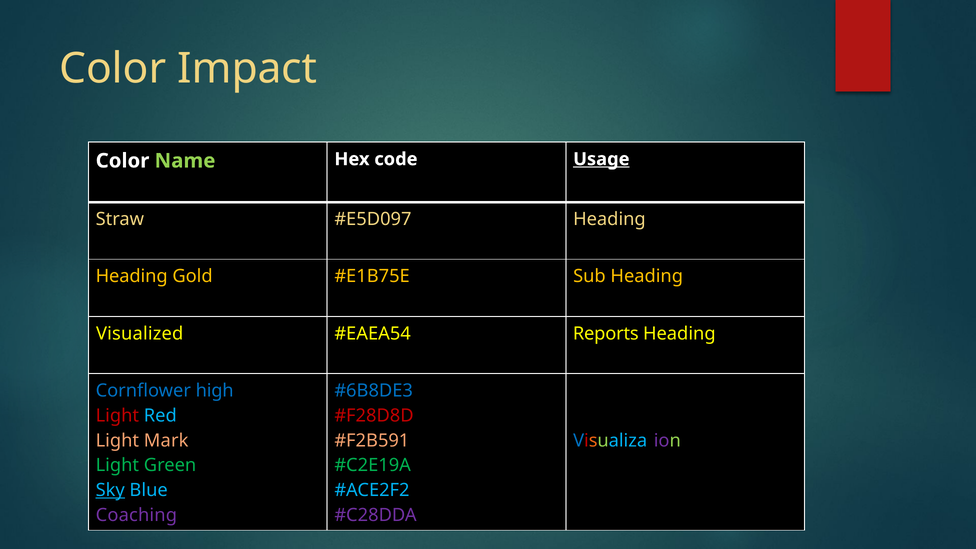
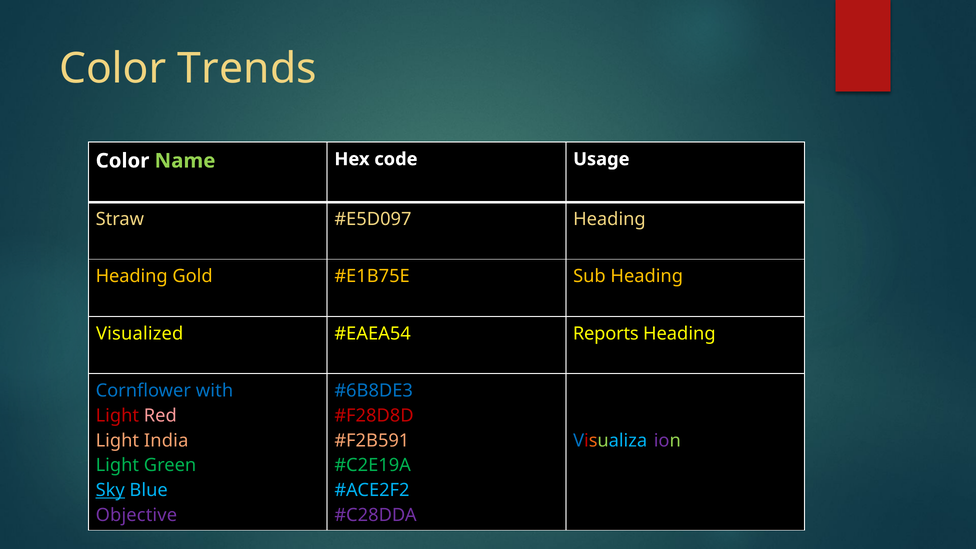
Impact: Impact -> Trends
Usage underline: present -> none
high: high -> with
Red colour: light blue -> pink
Mark: Mark -> India
Coaching: Coaching -> Objective
